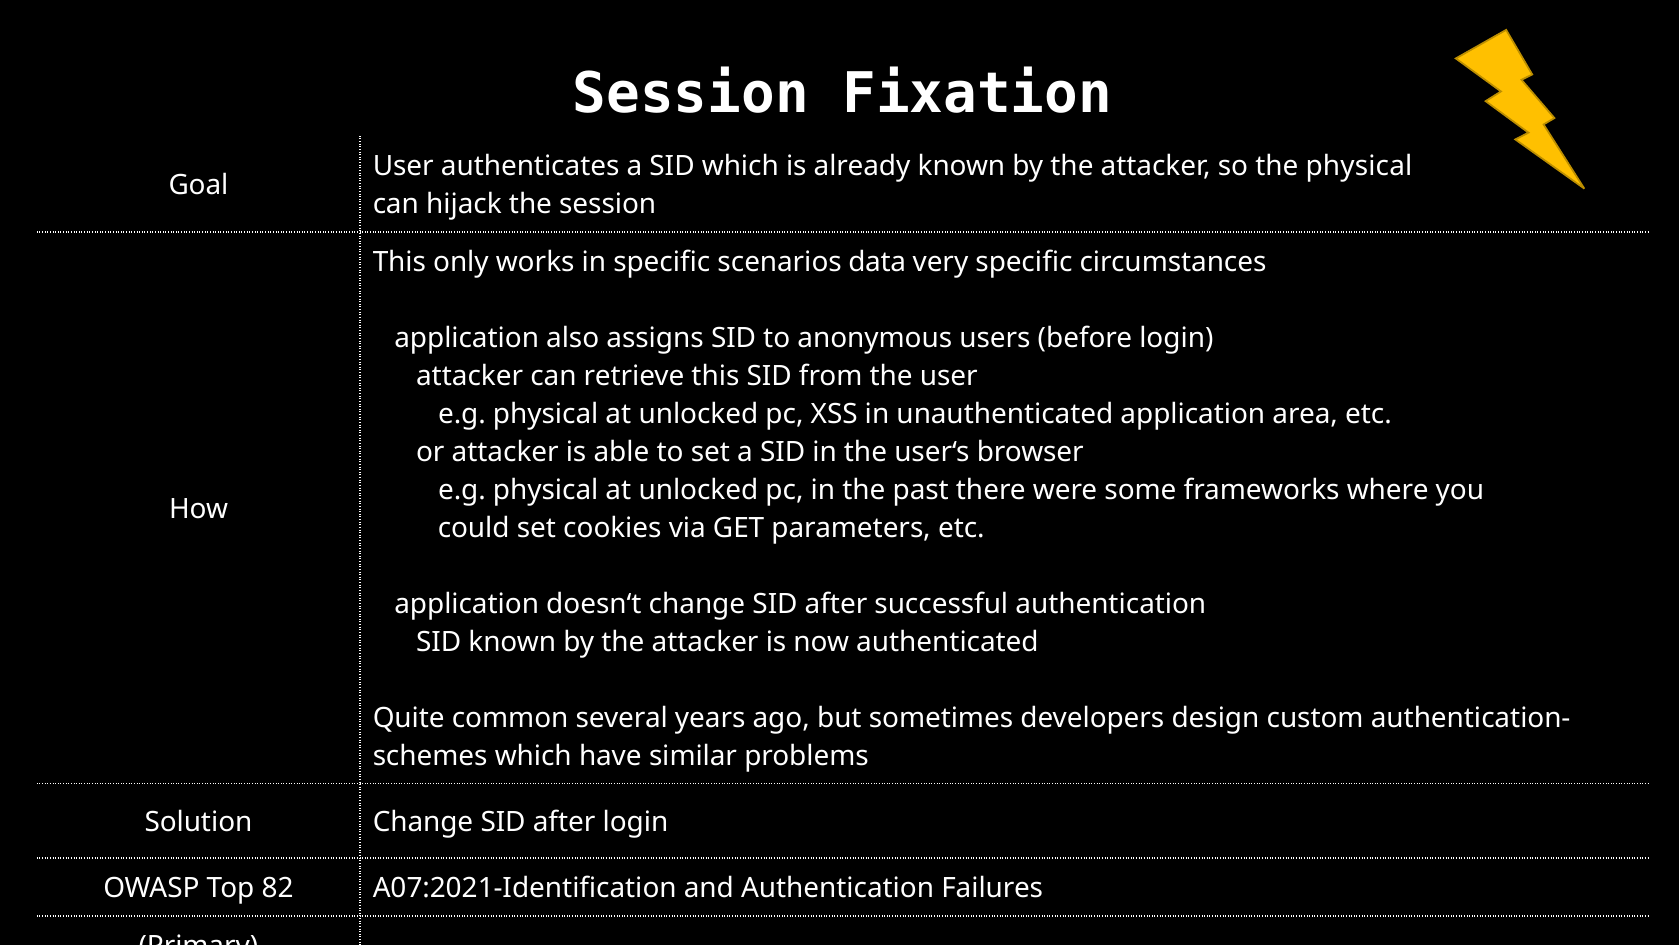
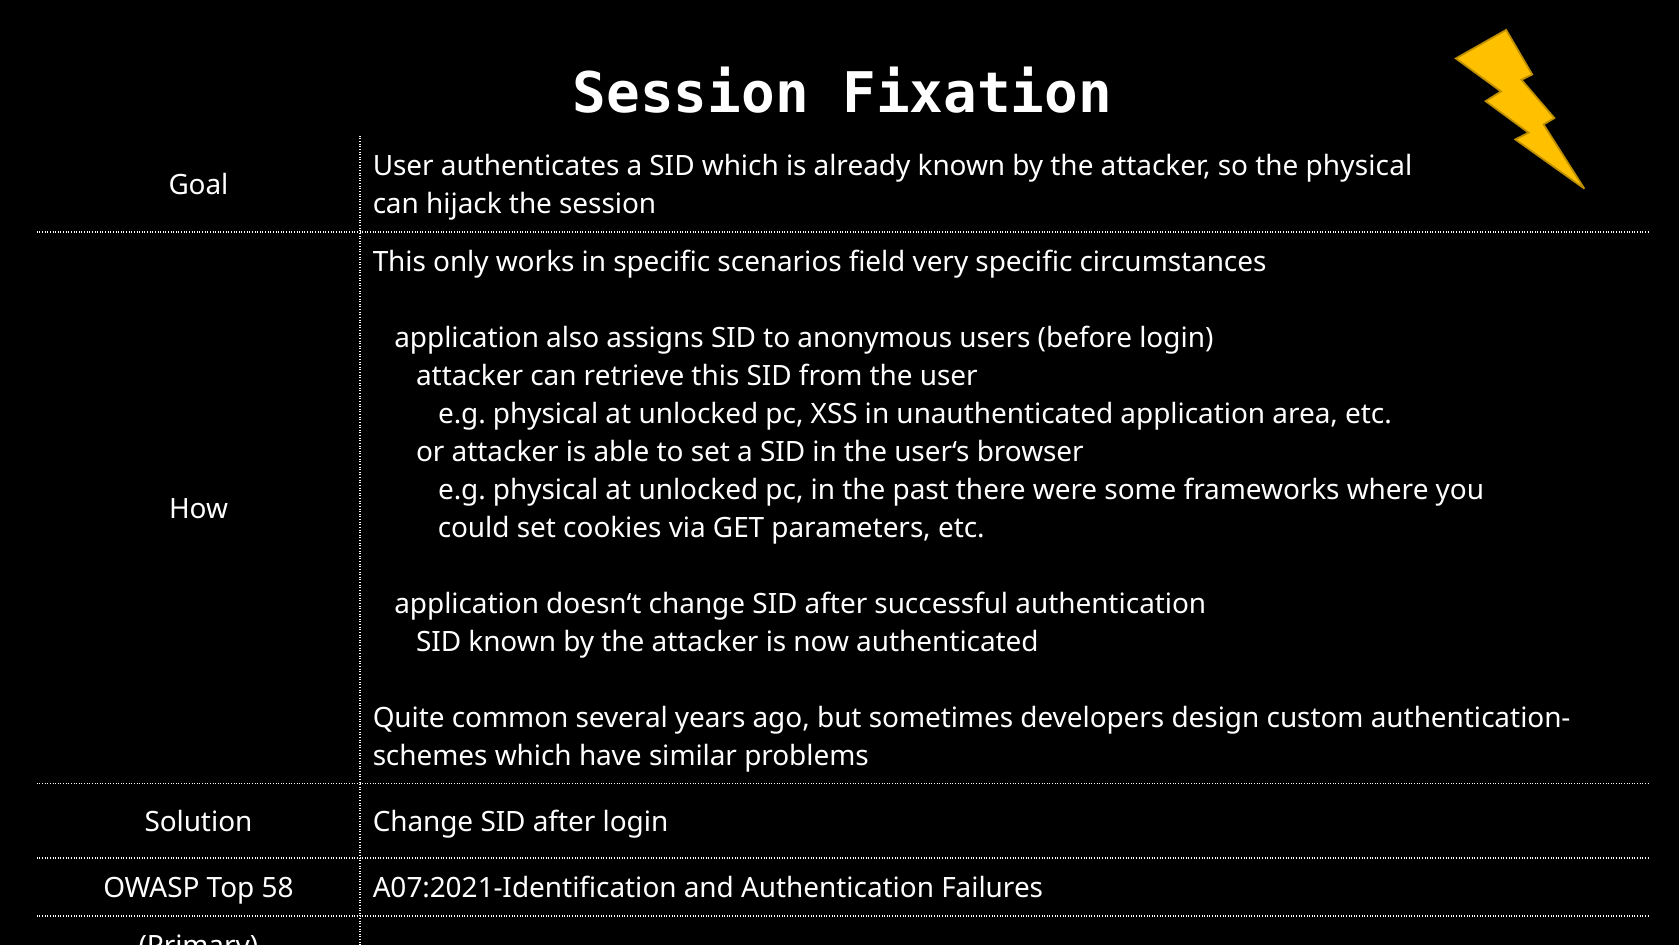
scenarios data: data -> field
82: 82 -> 58
